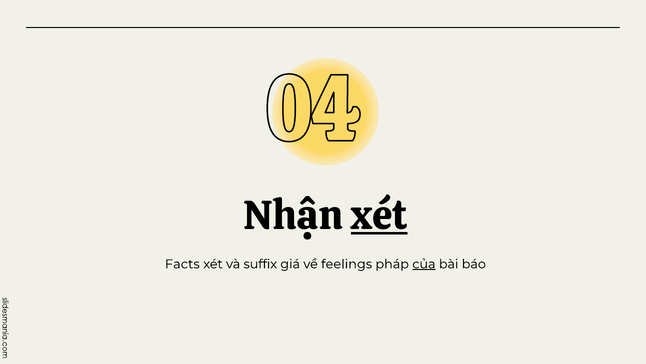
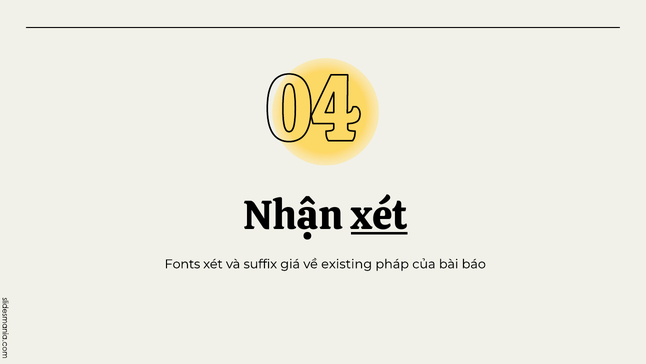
Facts: Facts -> Fonts
feelings: feelings -> existing
của underline: present -> none
